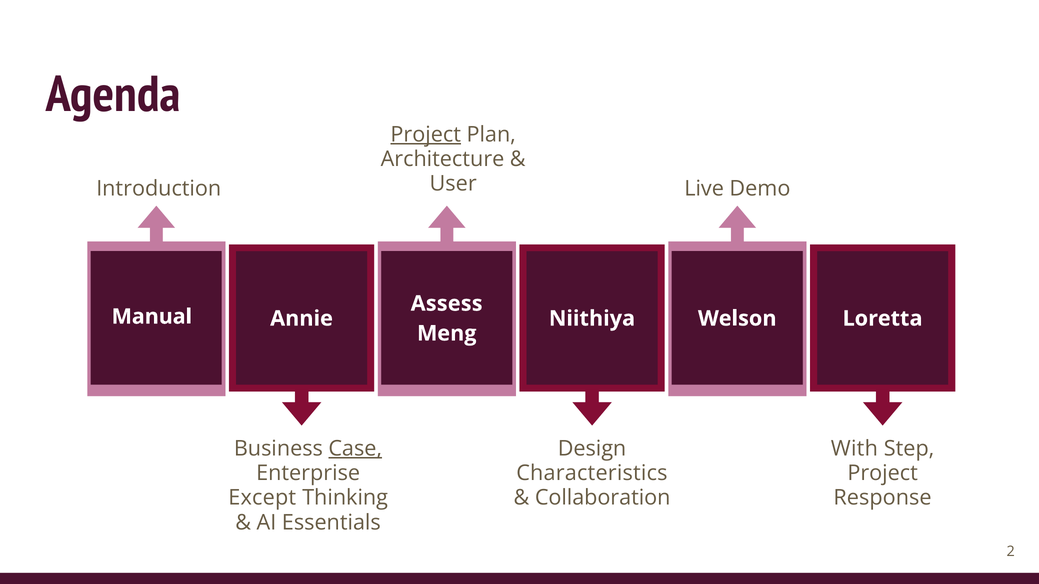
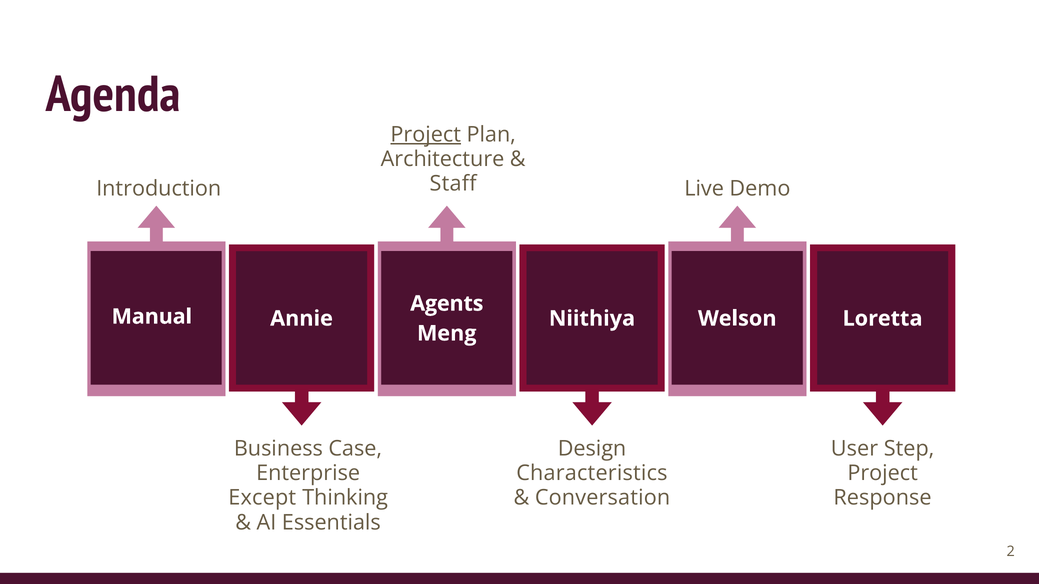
User: User -> Staff
Assess: Assess -> Agents
With: With -> User
Case underline: present -> none
Collaboration: Collaboration -> Conversation
